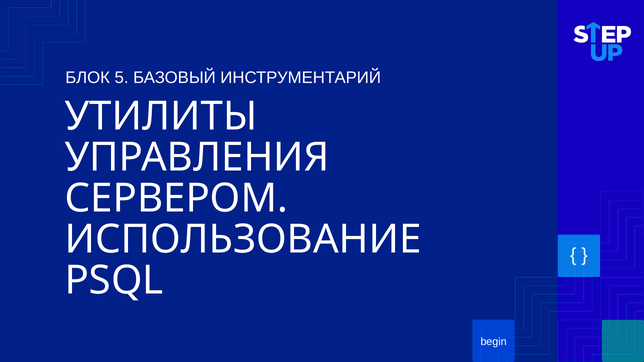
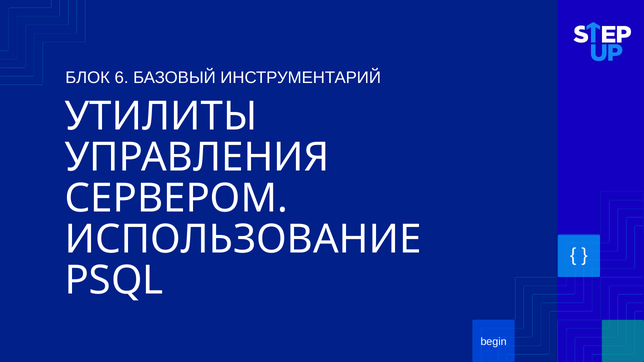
5: 5 -> 6
